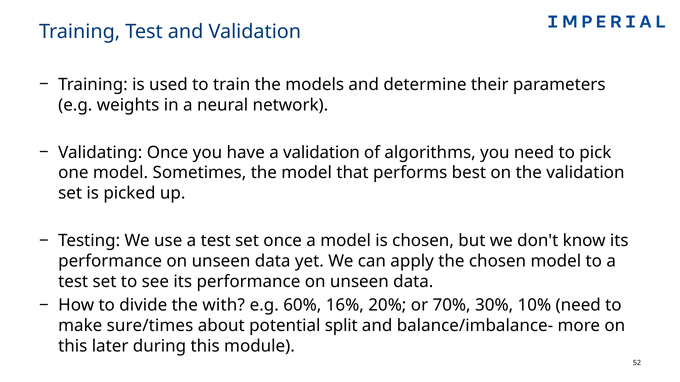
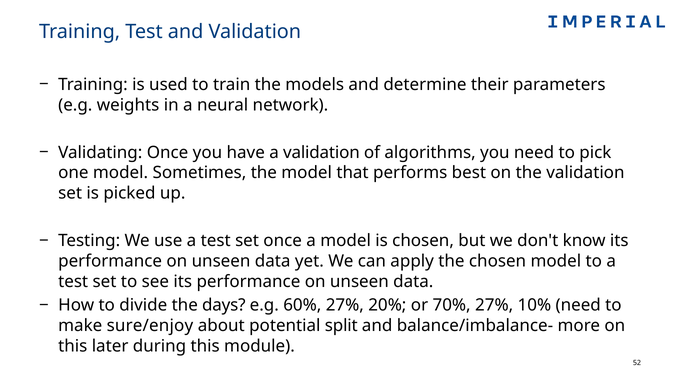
with: with -> days
60% 16%: 16% -> 27%
70% 30%: 30% -> 27%
sure/times: sure/times -> sure/enjoy
